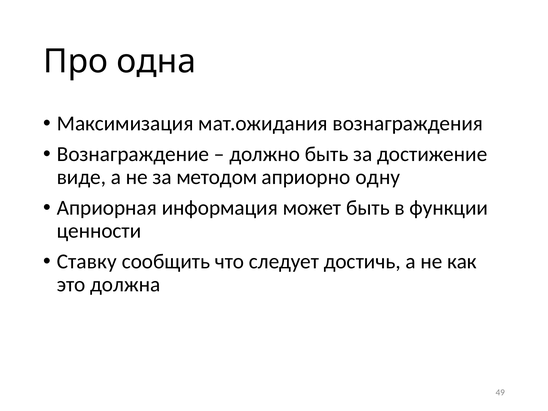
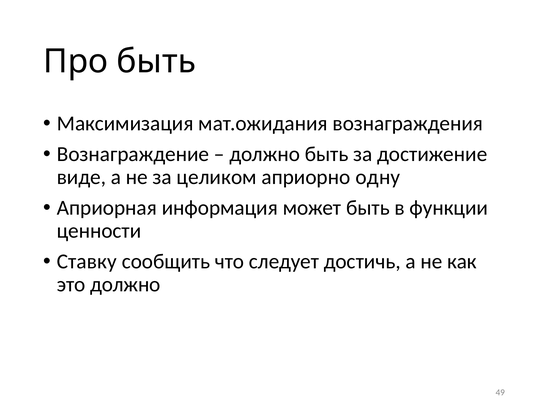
Про одна: одна -> быть
методом: методом -> целиком
это должна: должна -> должно
